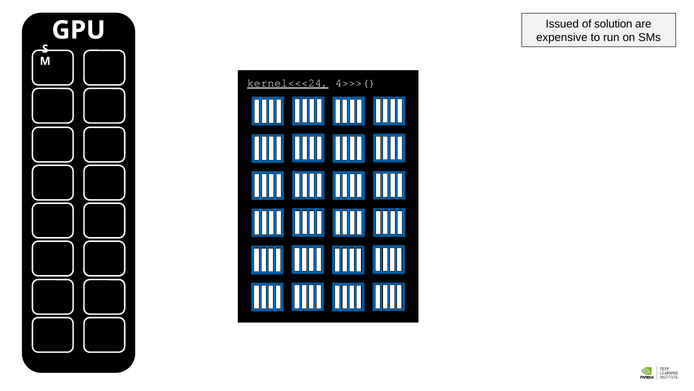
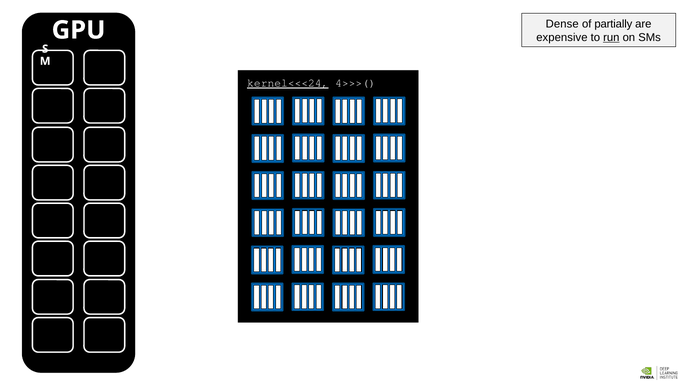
Issued: Issued -> Dense
solution: solution -> partially
run underline: none -> present
